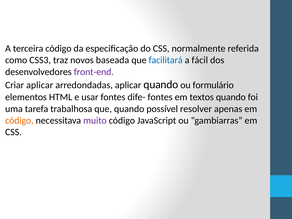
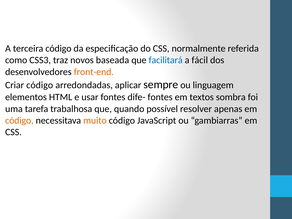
front-end colour: purple -> orange
Criar aplicar: aplicar -> código
aplicar quando: quando -> sempre
formulário: formulário -> linguagem
textos quando: quando -> sombra
muito colour: purple -> orange
